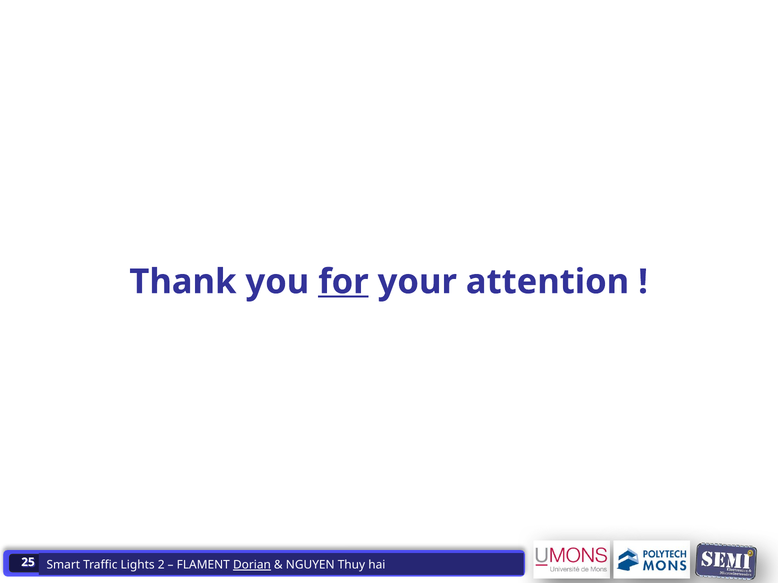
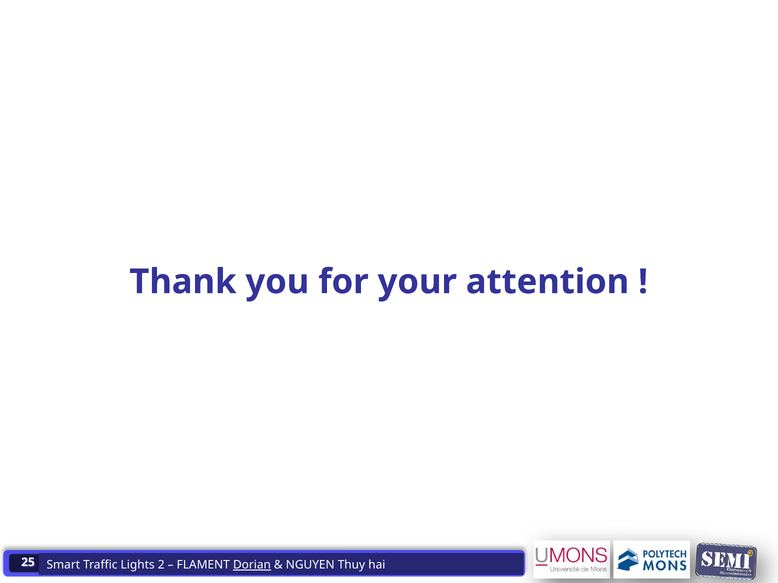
for underline: present -> none
